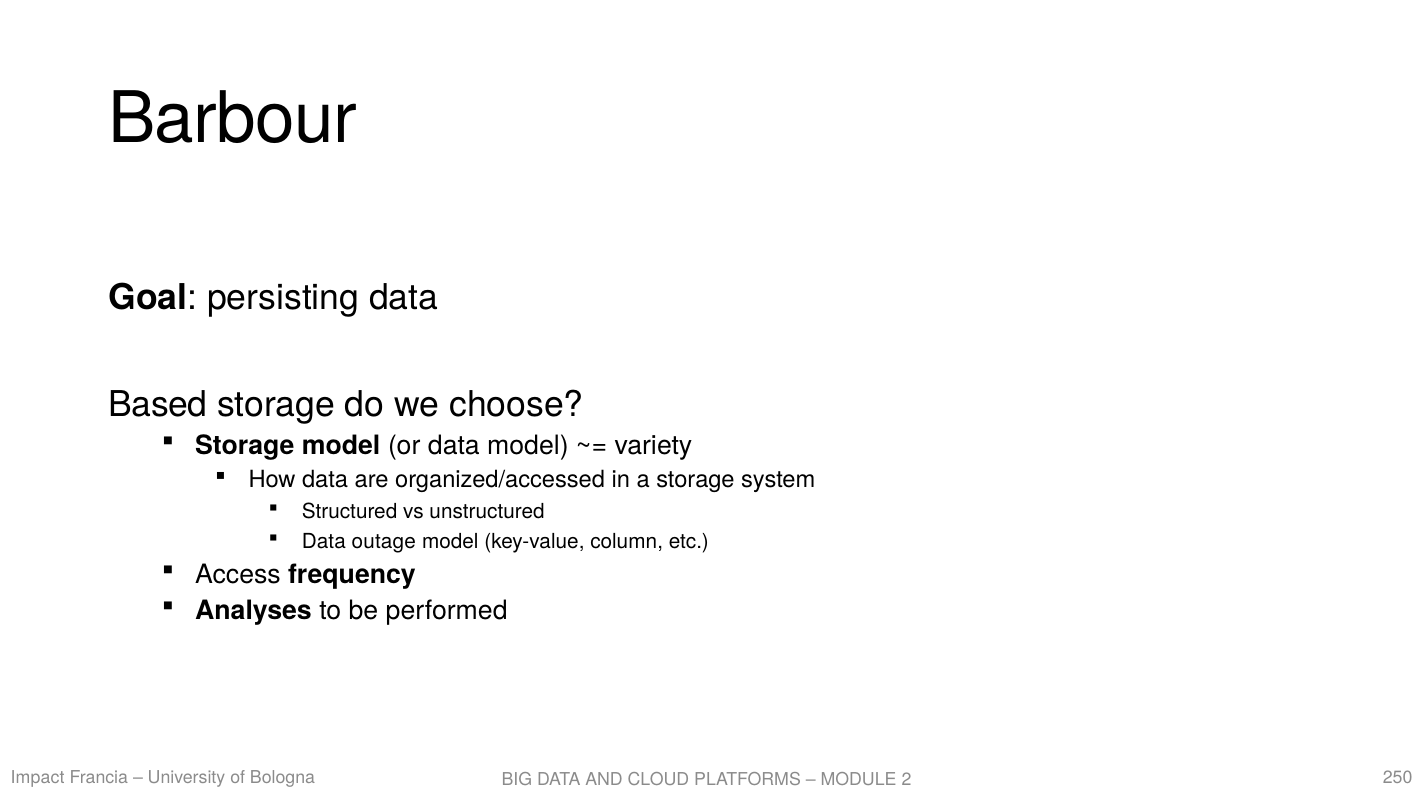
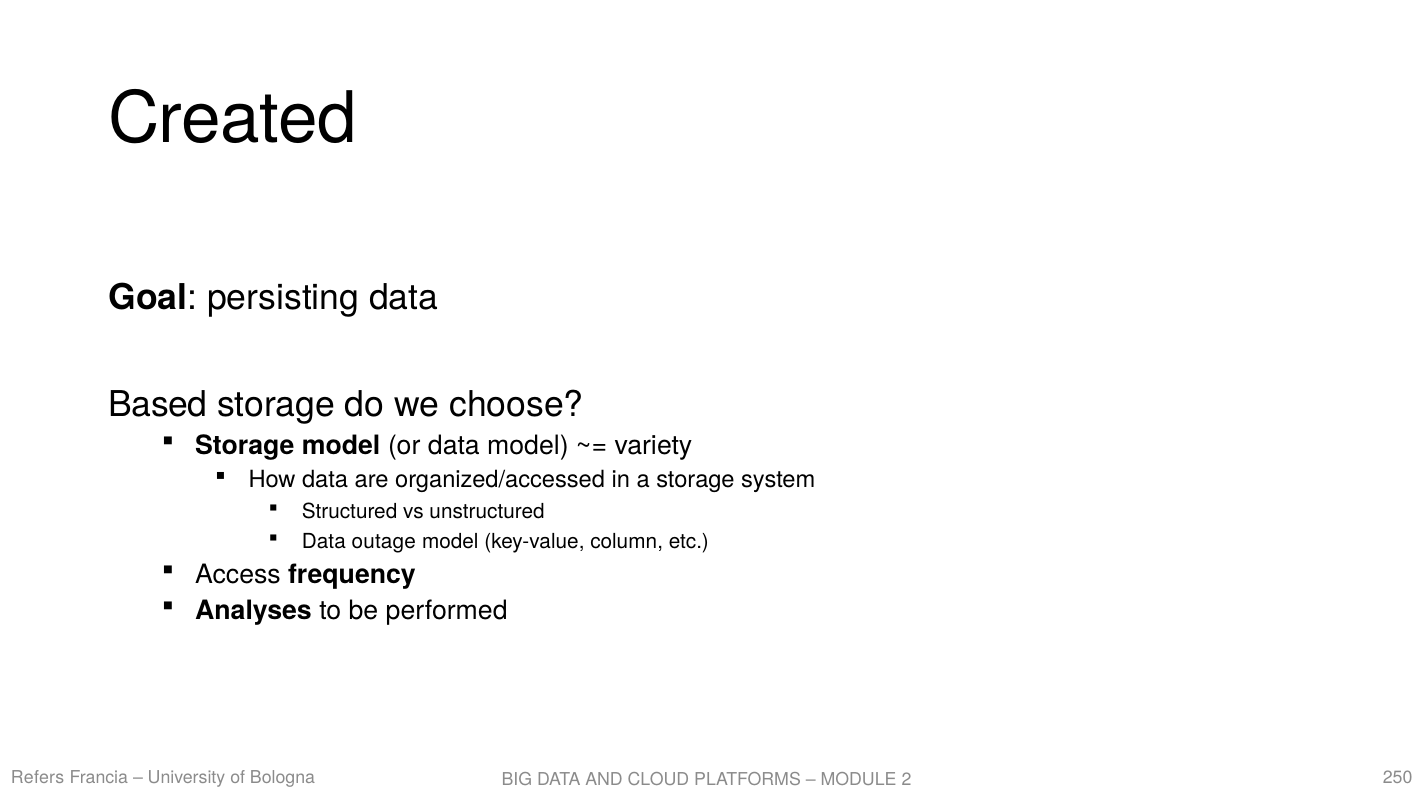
Barbour: Barbour -> Created
Impact: Impact -> Refers
